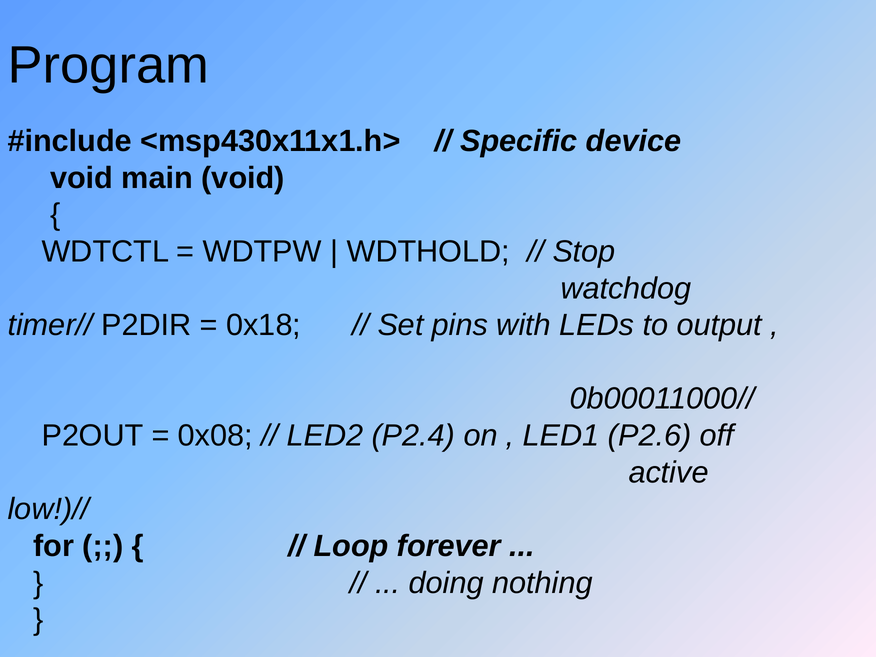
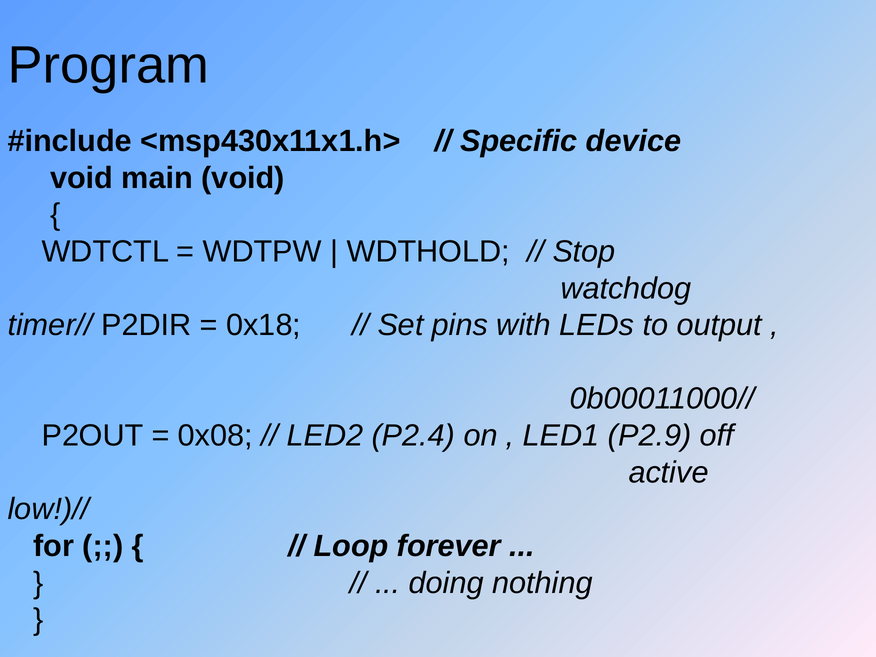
P2.6: P2.6 -> P2.9
